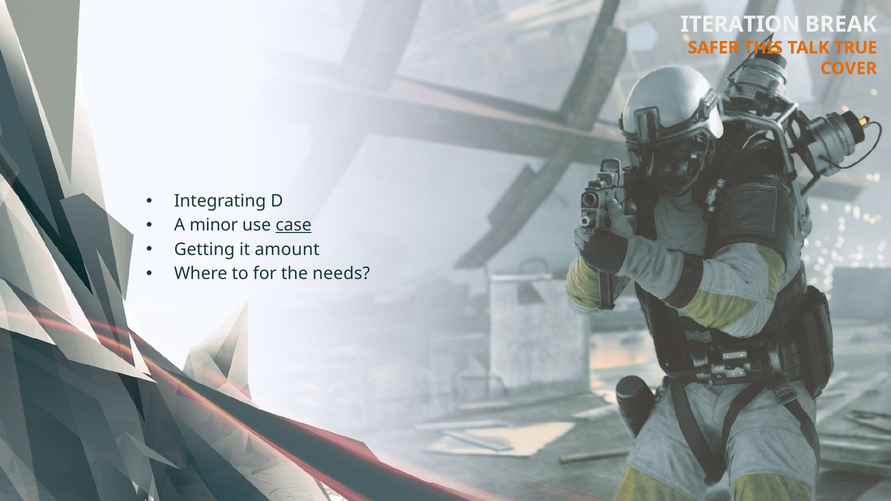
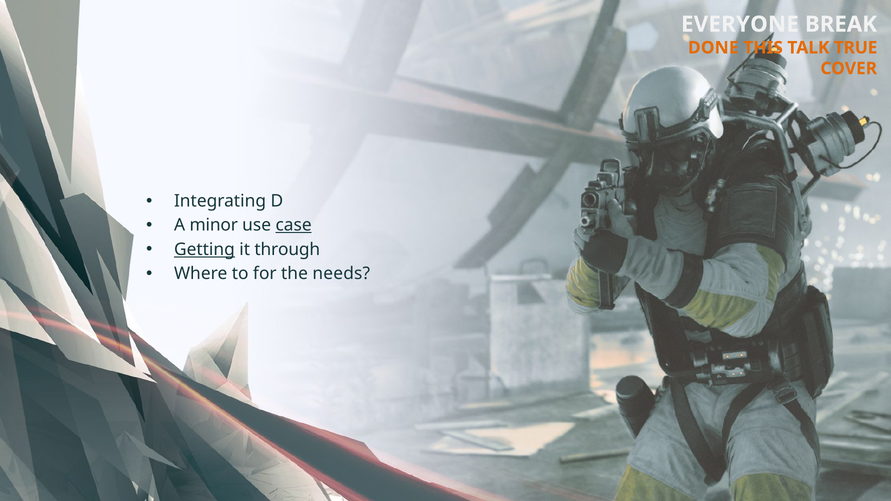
ITERATION: ITERATION -> EVERYONE
SAFER: SAFER -> DONE
Getting underline: none -> present
amount: amount -> through
